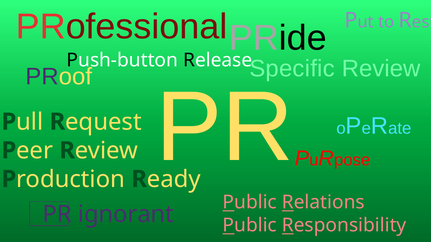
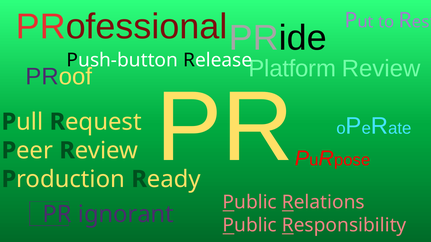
Specific: Specific -> Platform
